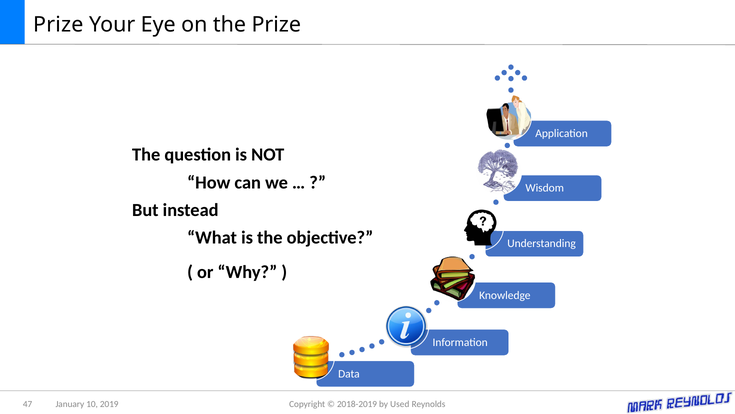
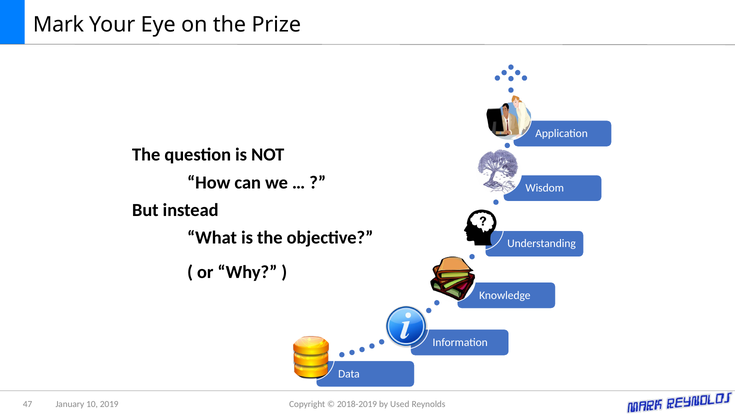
Prize at (58, 25): Prize -> Mark
